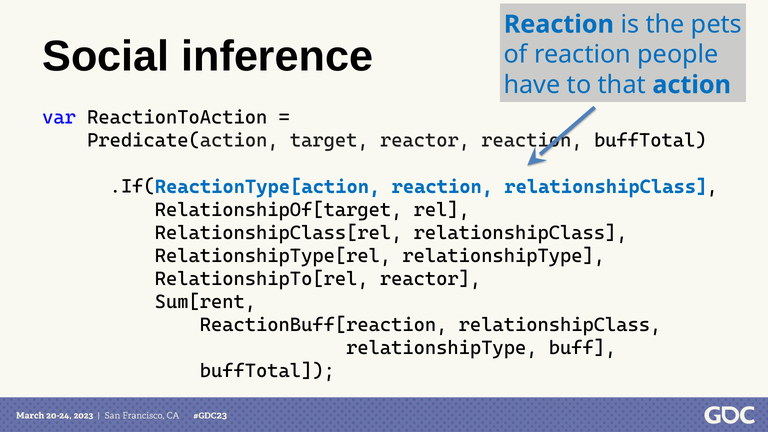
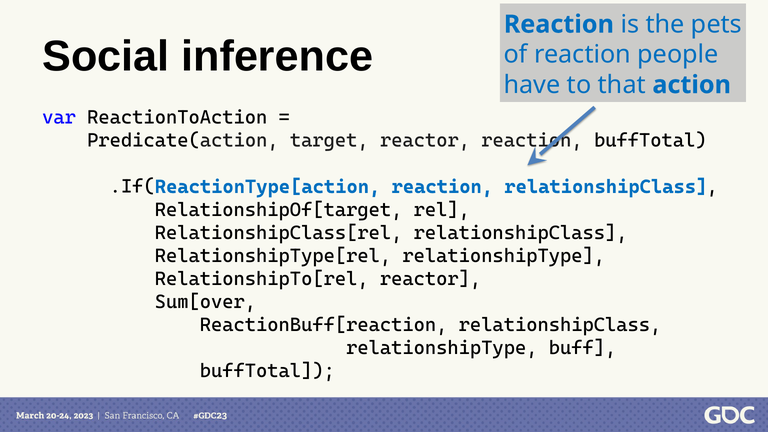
Sum[rent: Sum[rent -> Sum[over
